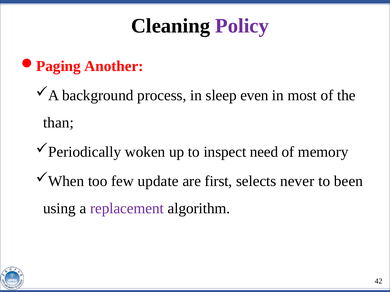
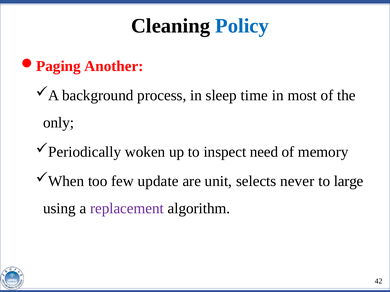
Policy colour: purple -> blue
even: even -> time
than: than -> only
first: first -> unit
been: been -> large
